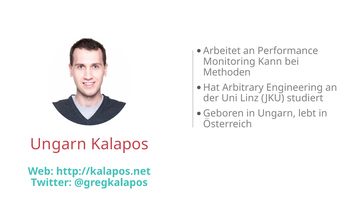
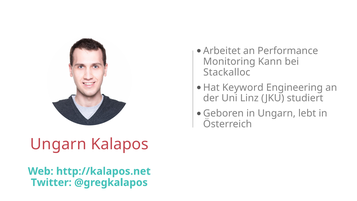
Methoden: Methoden -> Stackalloc
Arbitrary: Arbitrary -> Keyword
